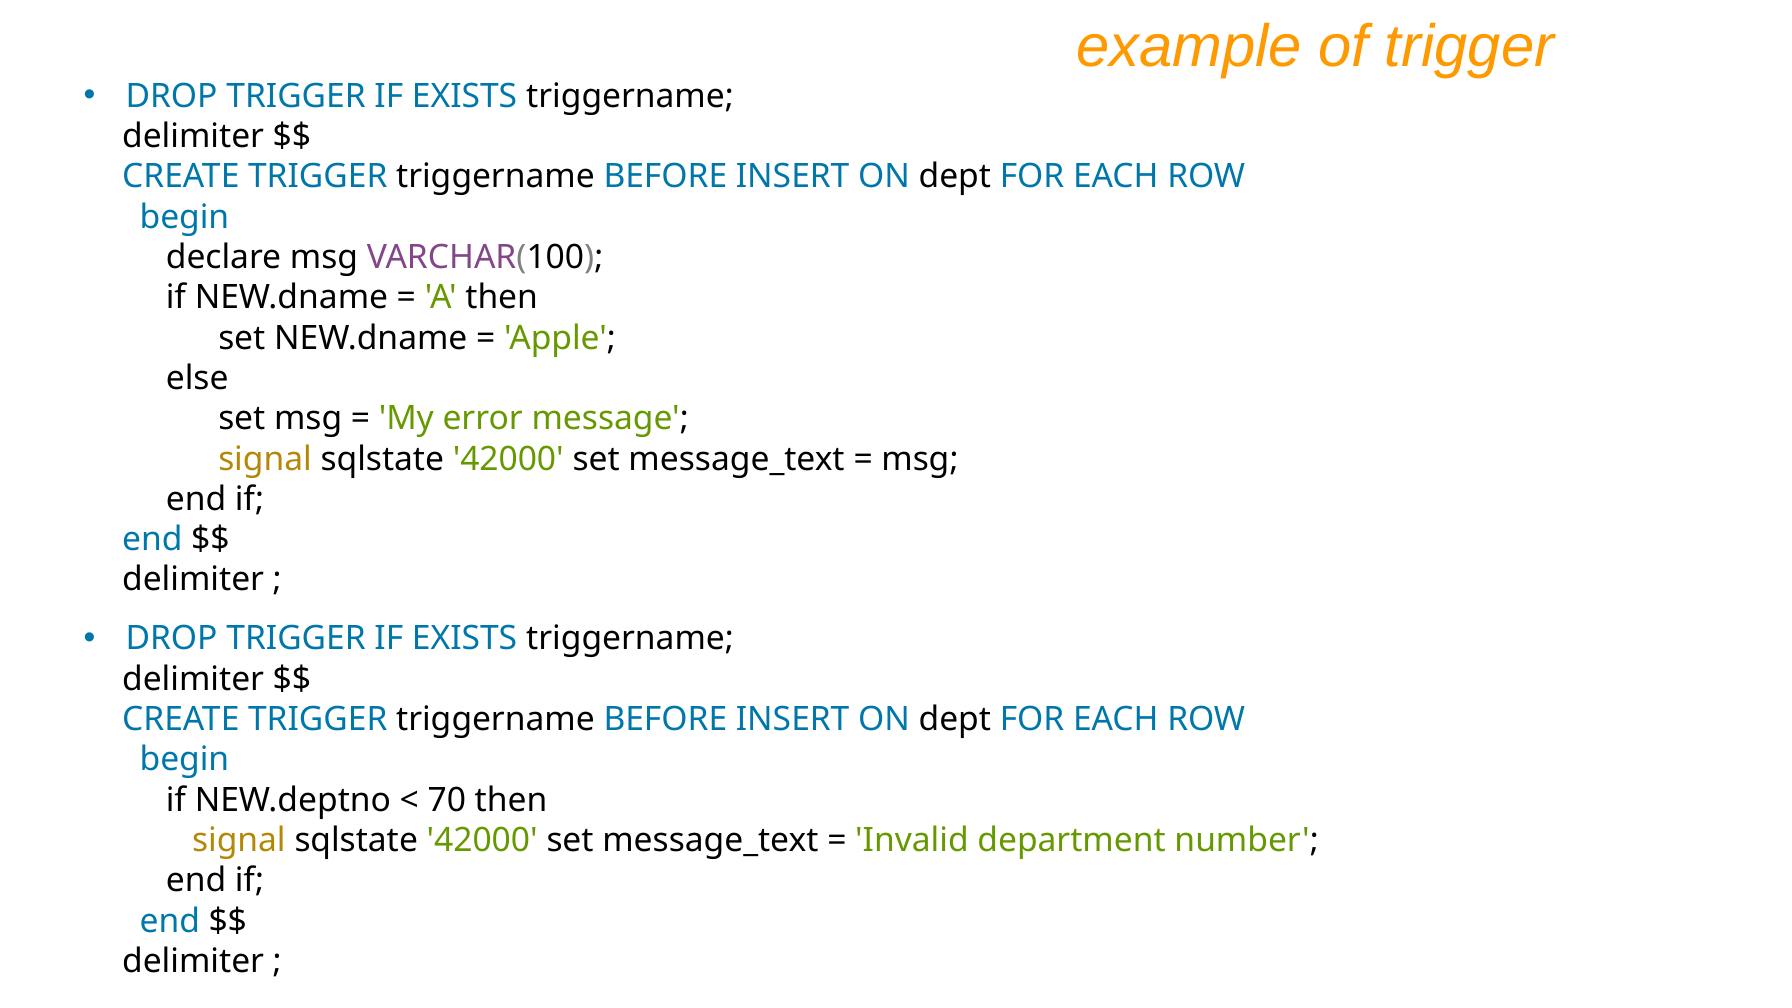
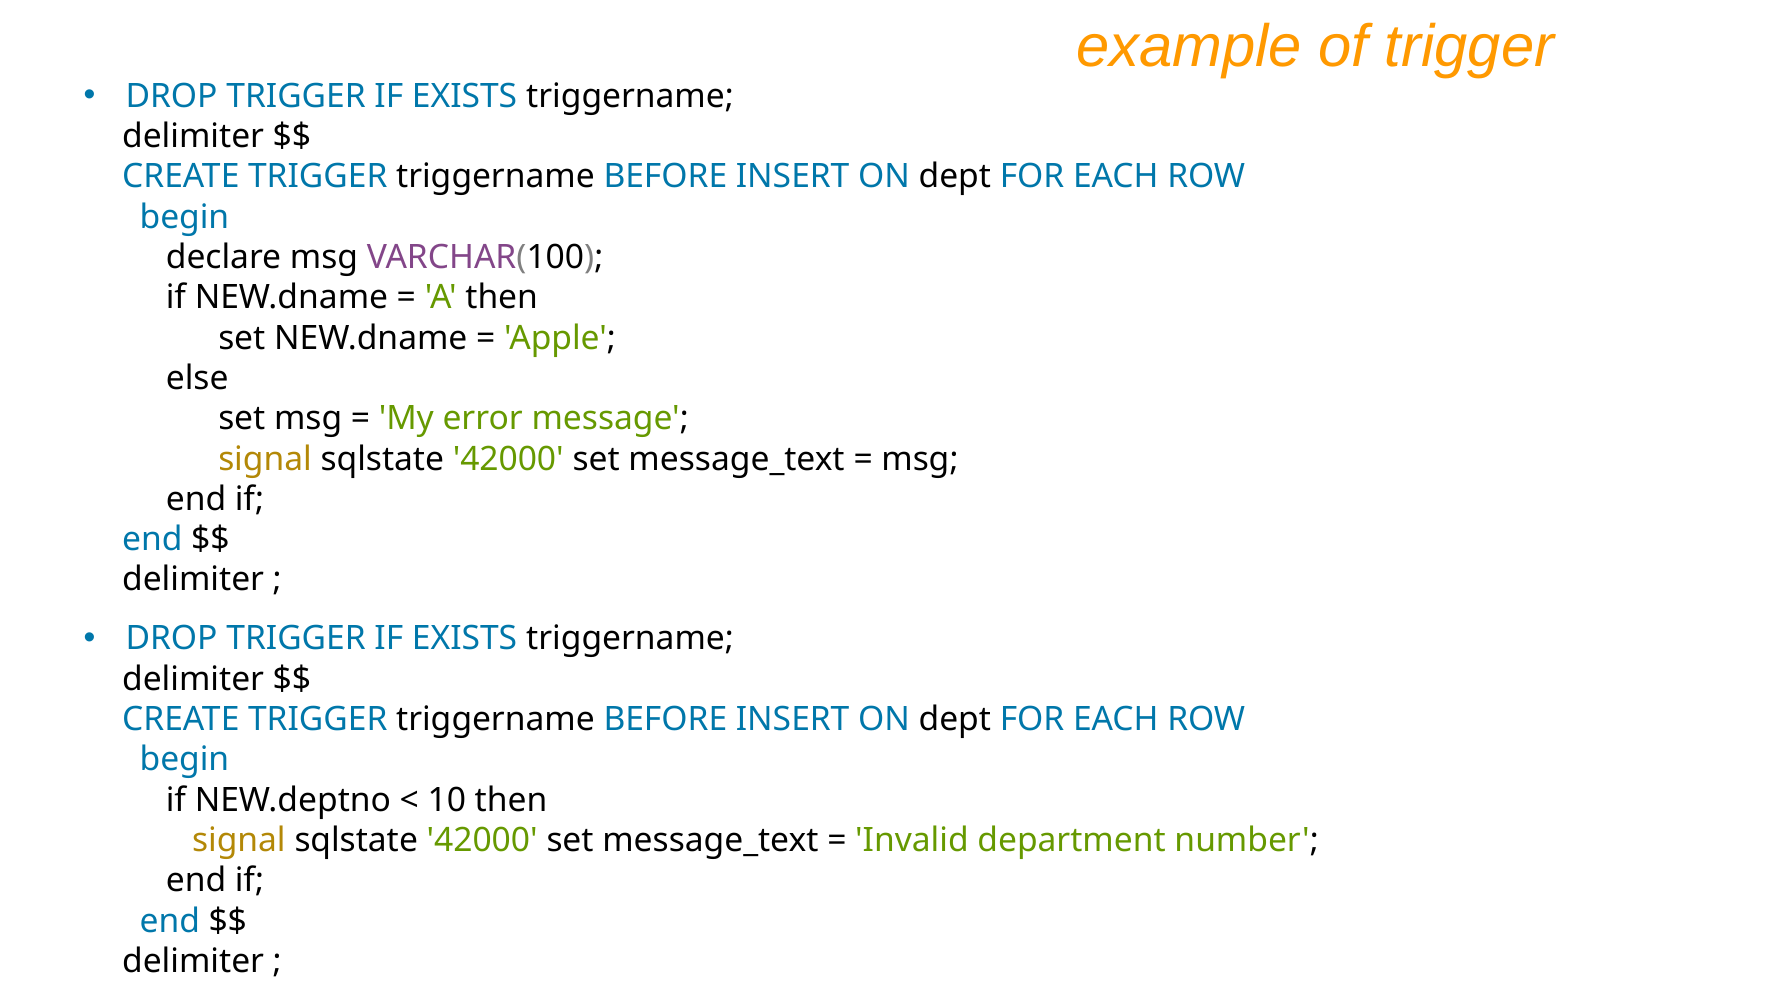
70: 70 -> 10
